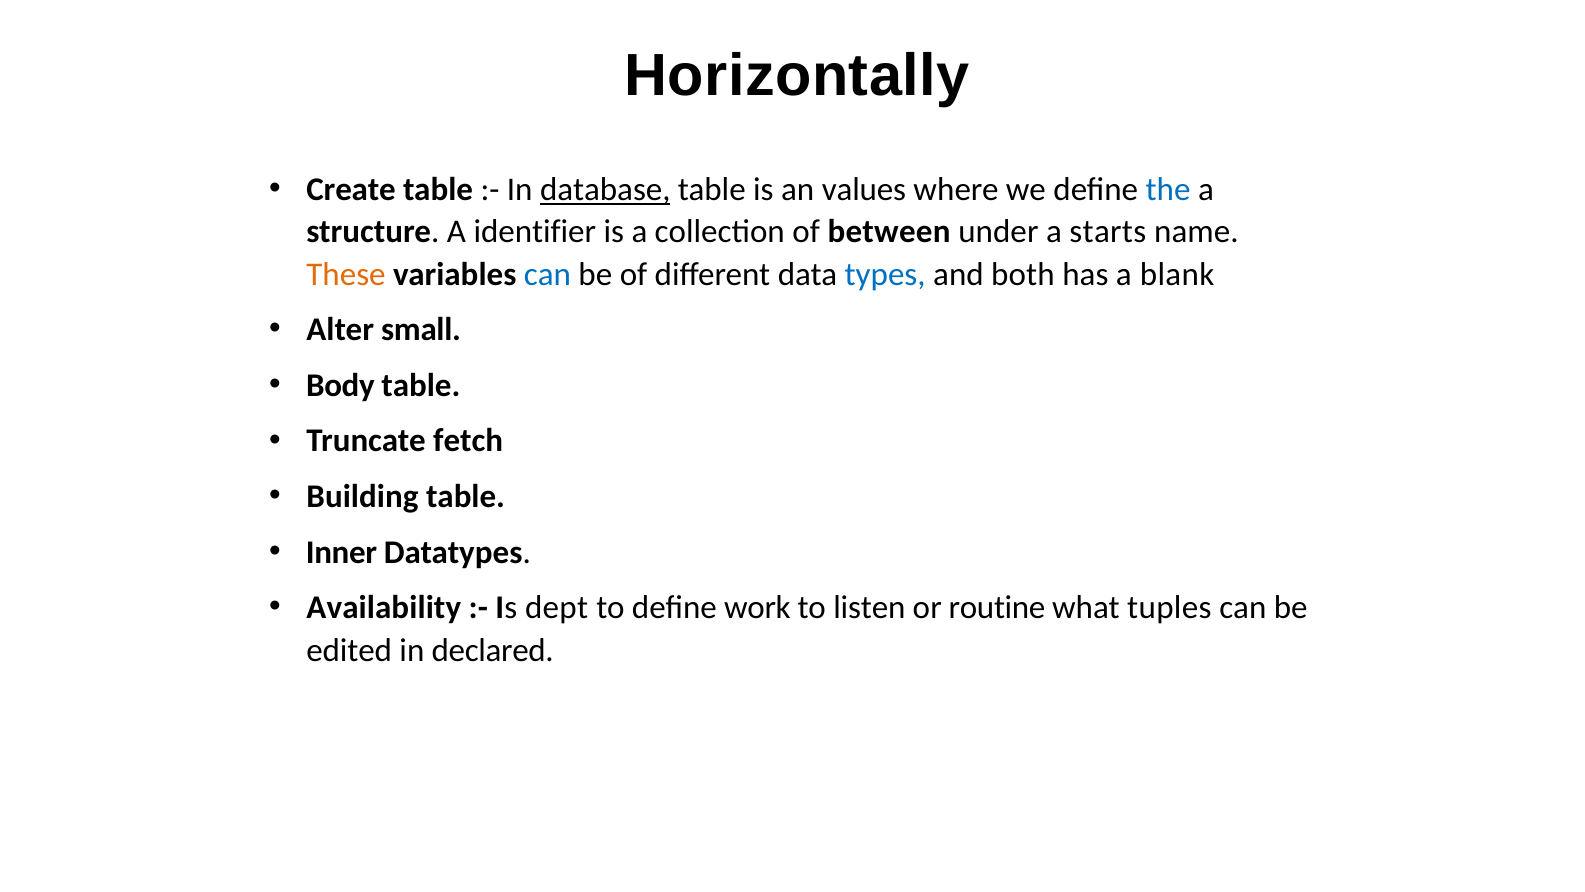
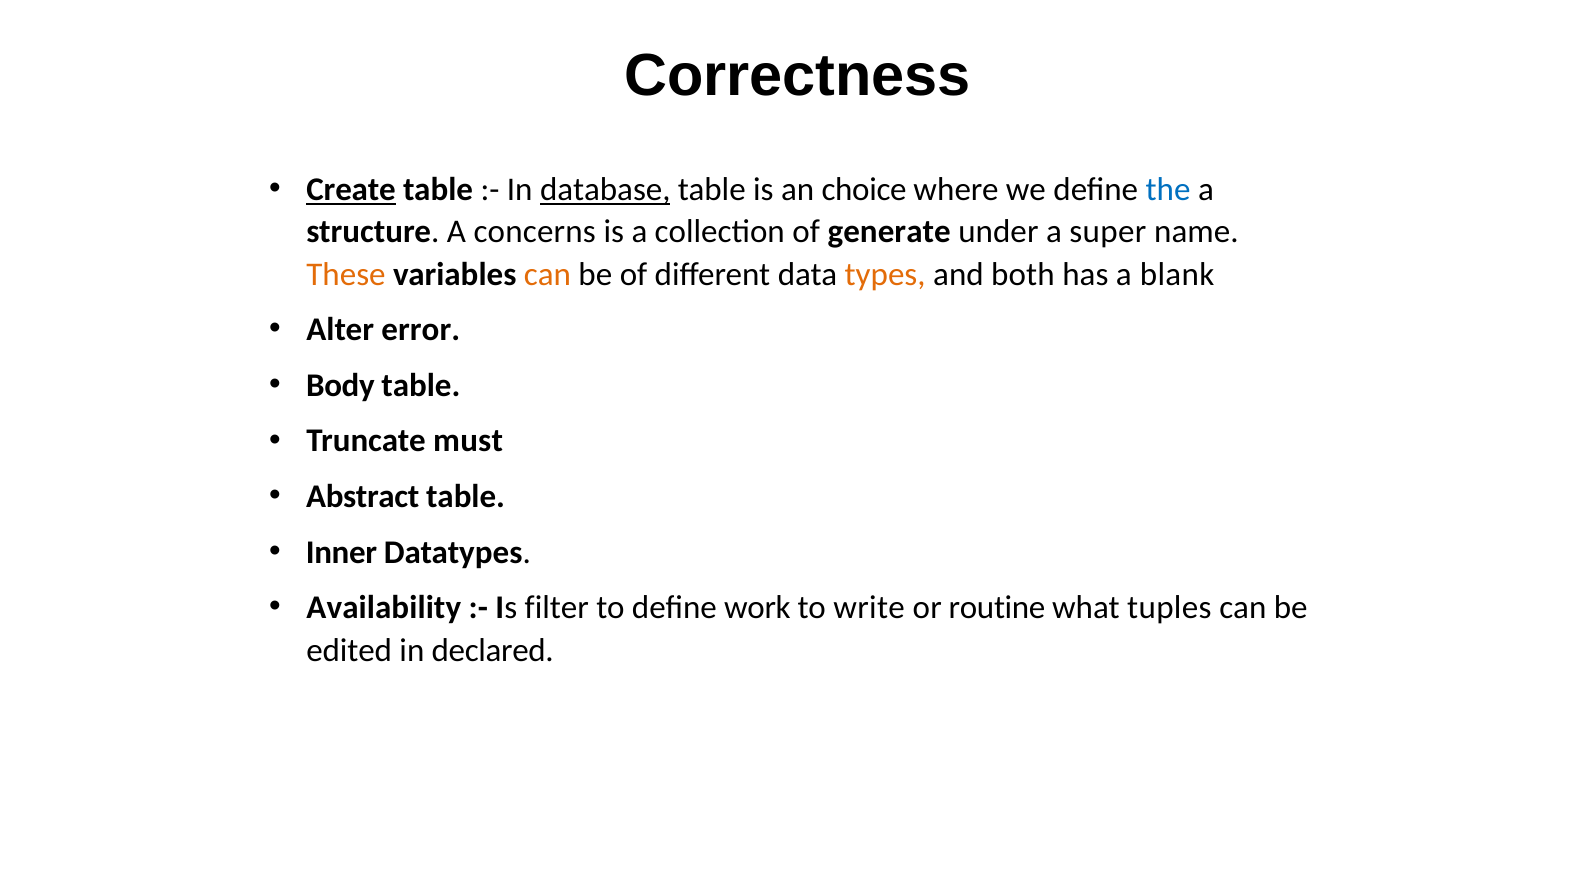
Horizontally: Horizontally -> Correctness
Create underline: none -> present
values: values -> choice
identifier: identifier -> concerns
between: between -> generate
starts: starts -> super
can at (547, 274) colour: blue -> orange
types colour: blue -> orange
small: small -> error
fetch: fetch -> must
Building: Building -> Abstract
dept: dept -> filter
listen: listen -> write
